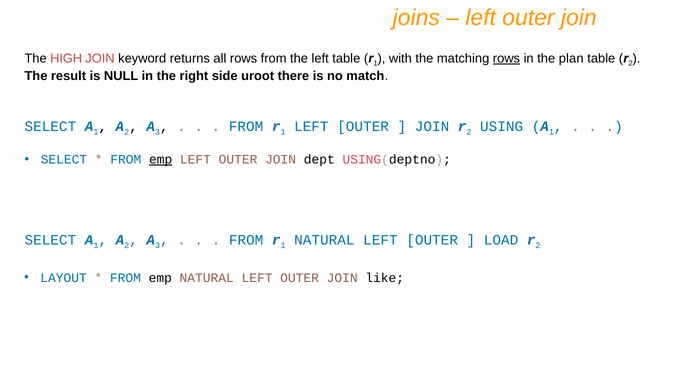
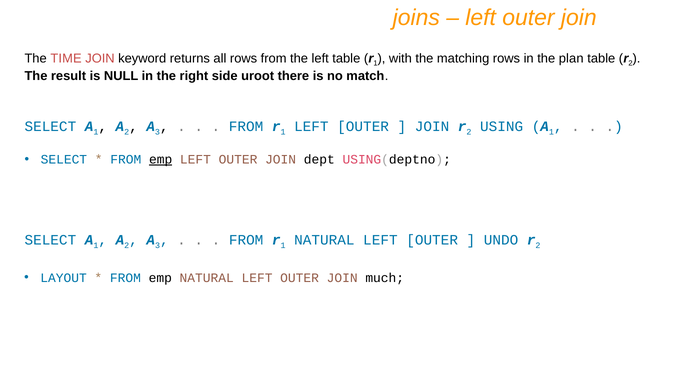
HIGH: HIGH -> TIME
rows at (506, 58) underline: present -> none
LOAD: LOAD -> UNDO
like: like -> much
